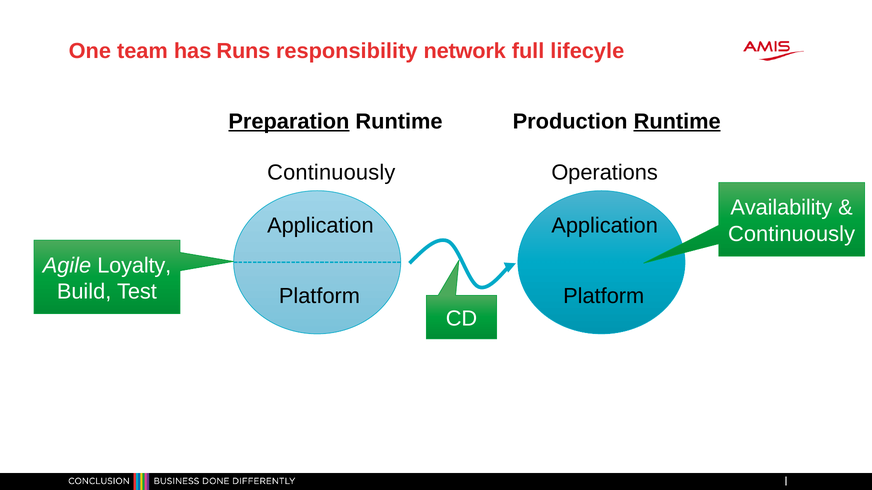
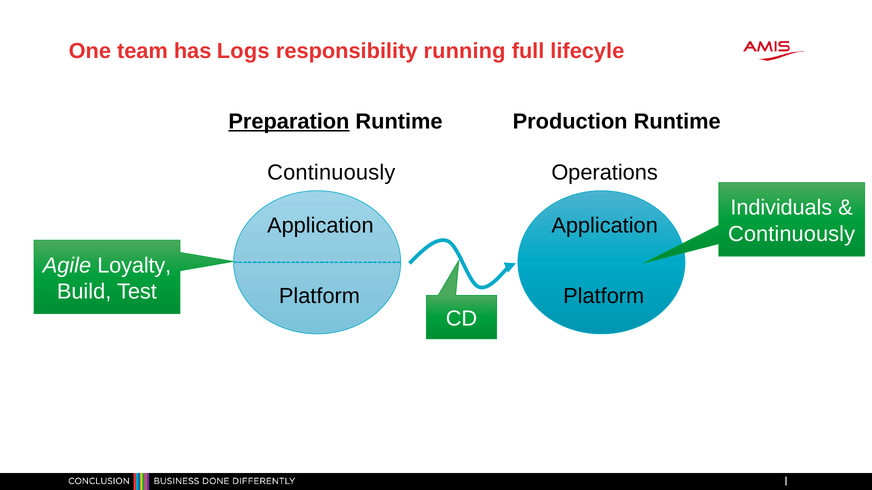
Runs: Runs -> Logs
network: network -> running
Runtime at (677, 122) underline: present -> none
Availability: Availability -> Individuals
